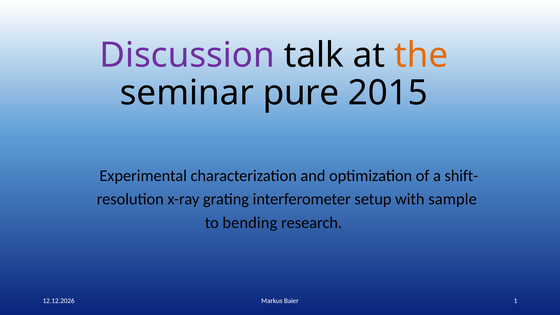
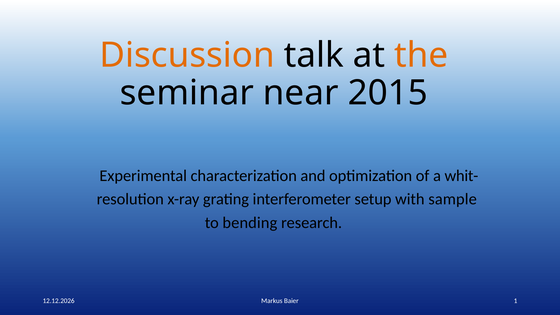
Discussion colour: purple -> orange
pure: pure -> near
shift-: shift- -> whit-
